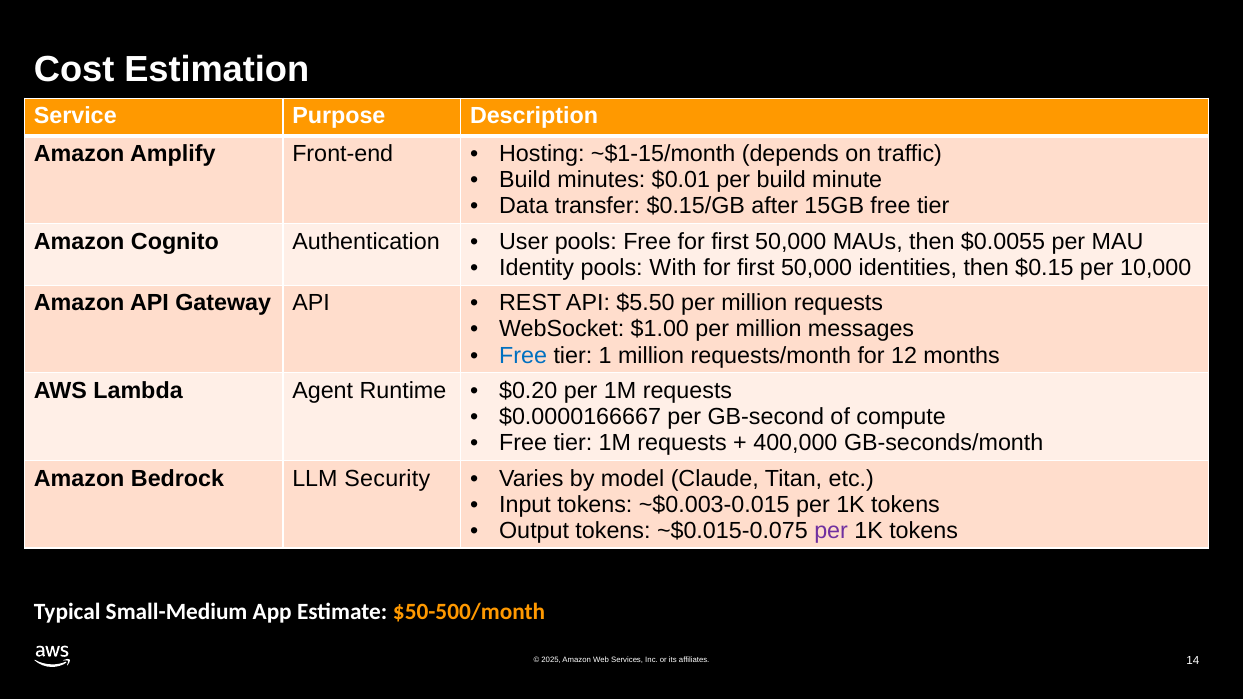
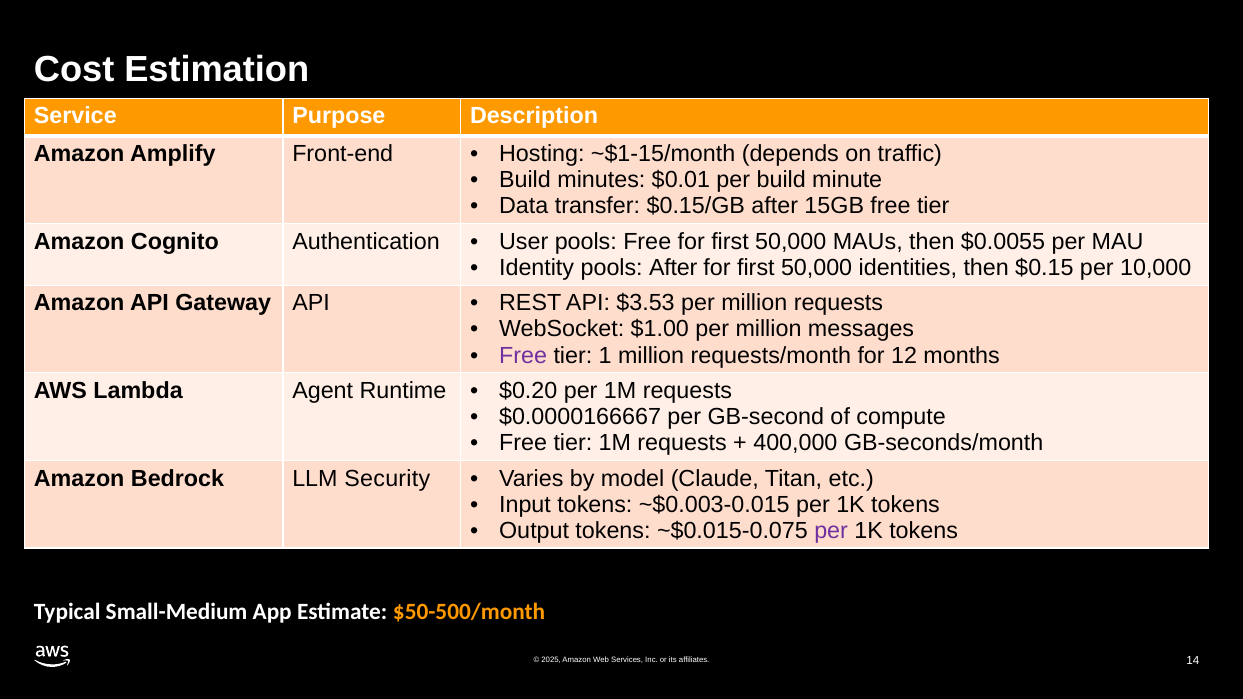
pools With: With -> After
$5.50: $5.50 -> $3.53
Free at (523, 355) colour: blue -> purple
